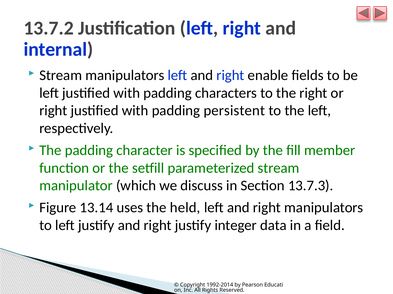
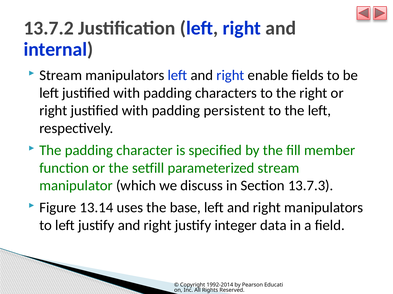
held: held -> base
